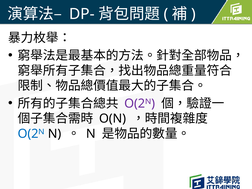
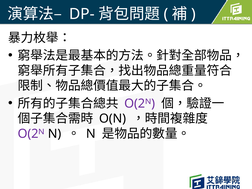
O(2ᴺ at (31, 134) colour: blue -> purple
